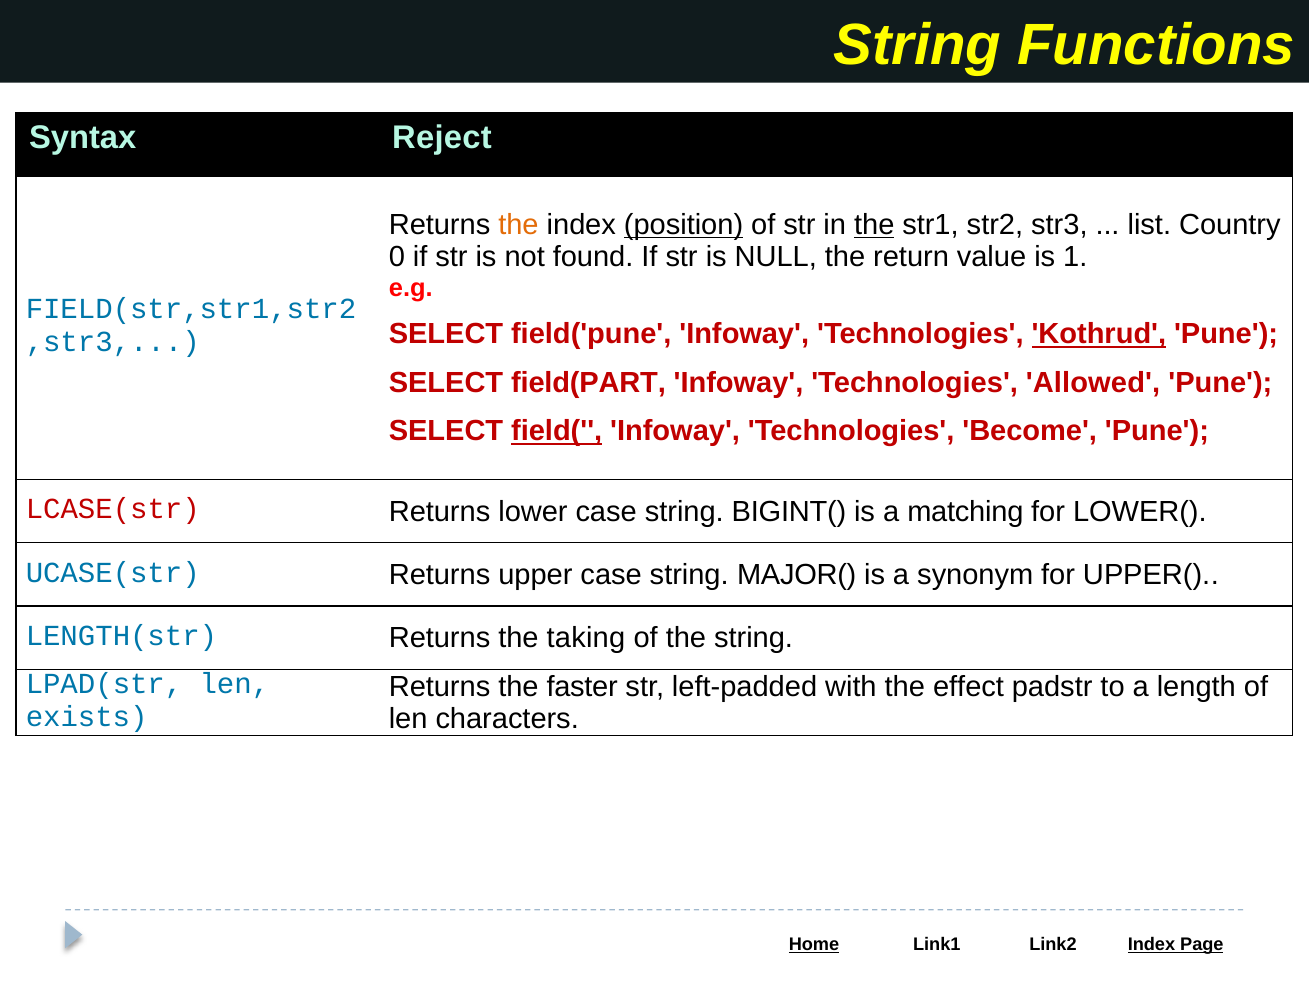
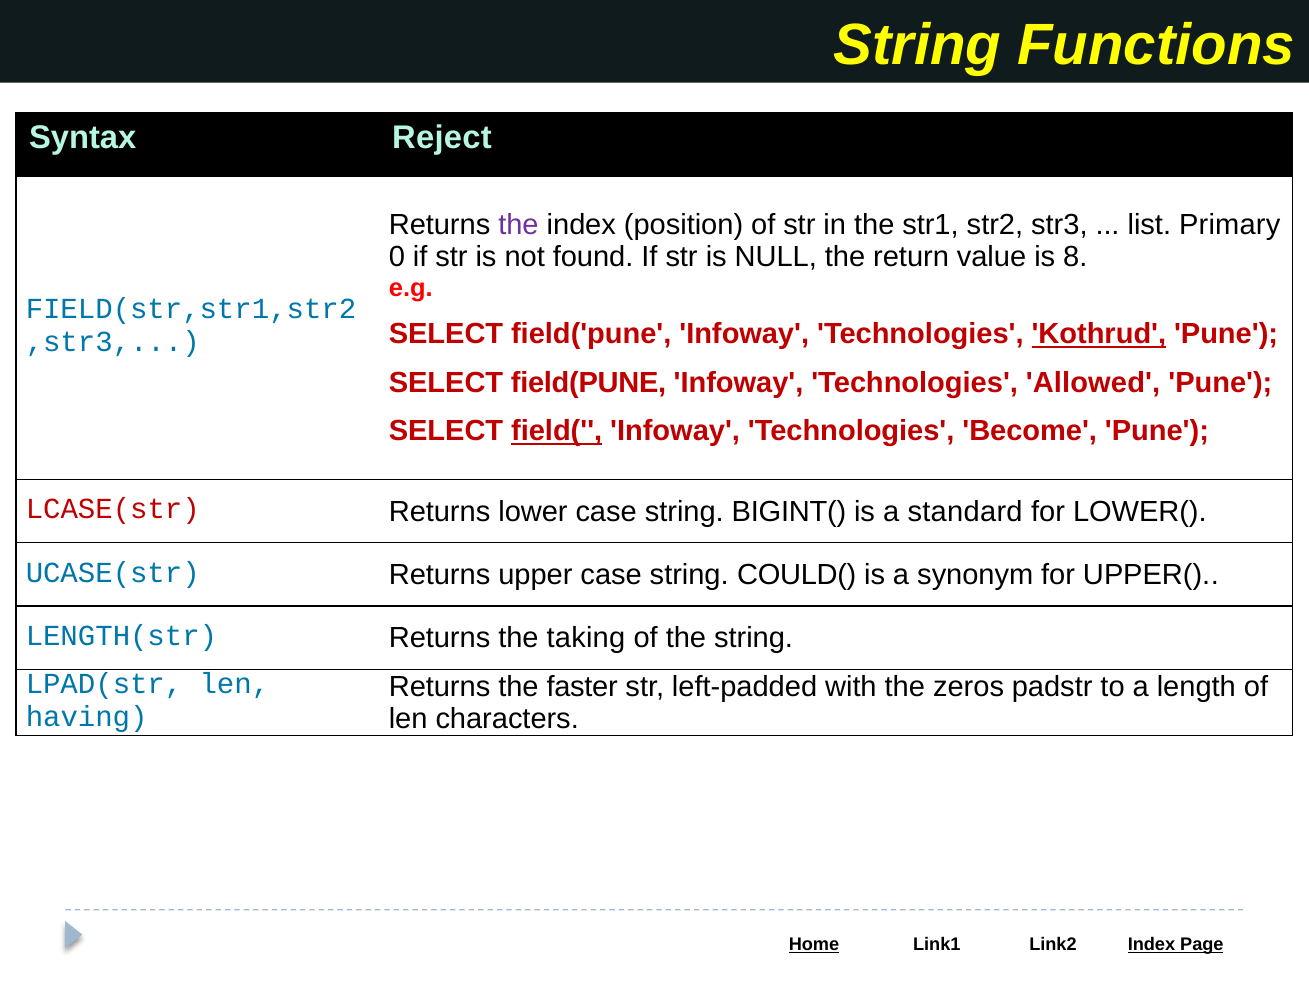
the at (518, 225) colour: orange -> purple
position underline: present -> none
the at (874, 225) underline: present -> none
Country: Country -> Primary
1: 1 -> 8
field(PART: field(PART -> field(PUNE
matching: matching -> standard
MAJOR(: MAJOR( -> COULD(
effect: effect -> zeros
exists: exists -> having
